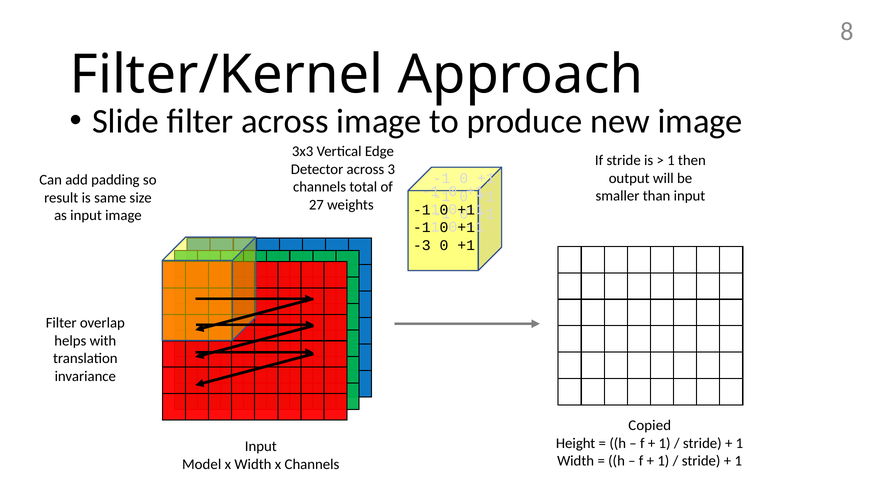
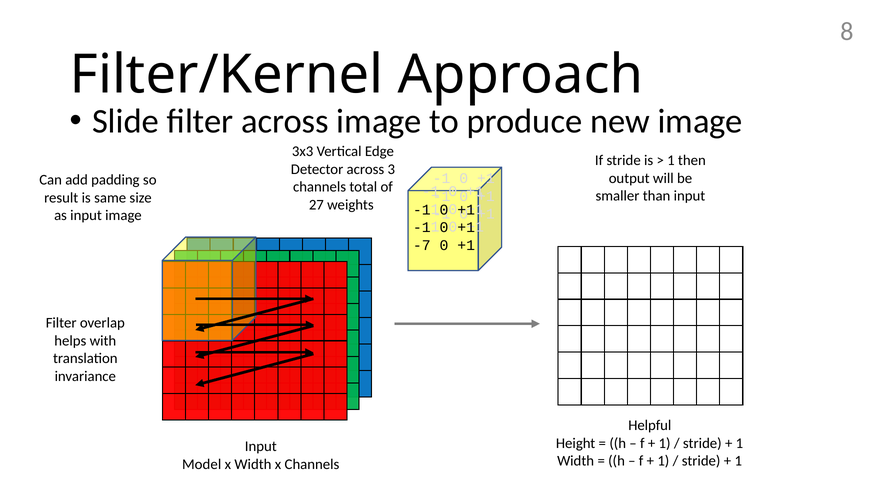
-3: -3 -> -7
Copied: Copied -> Helpful
